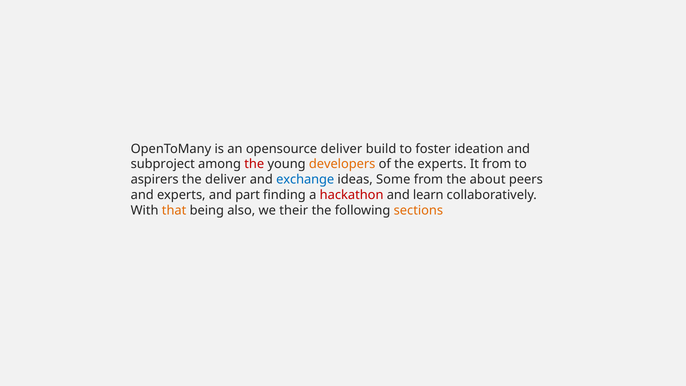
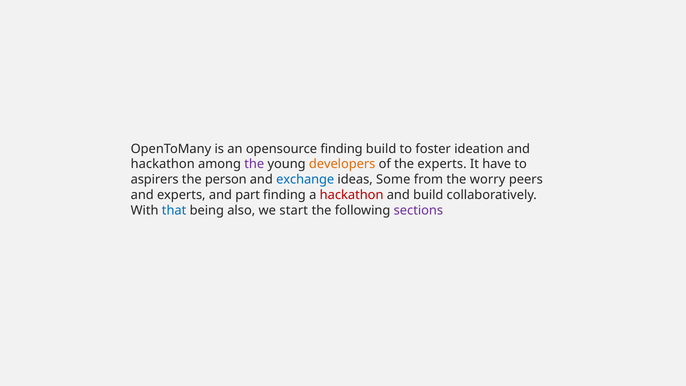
opensource deliver: deliver -> finding
subproject at (163, 164): subproject -> hackathon
the at (254, 164) colour: red -> purple
It from: from -> have
the deliver: deliver -> person
about: about -> worry
and learn: learn -> build
that colour: orange -> blue
their: their -> start
sections colour: orange -> purple
